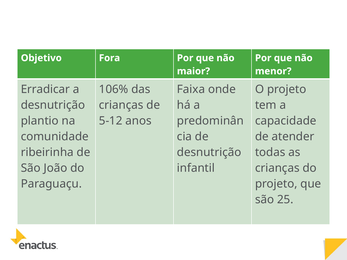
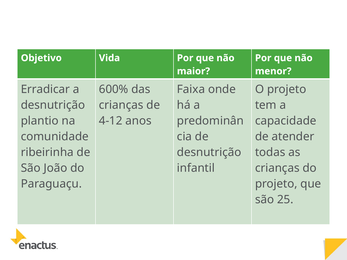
Fora: Fora -> Vida
106%: 106% -> 600%
5-12: 5-12 -> 4-12
